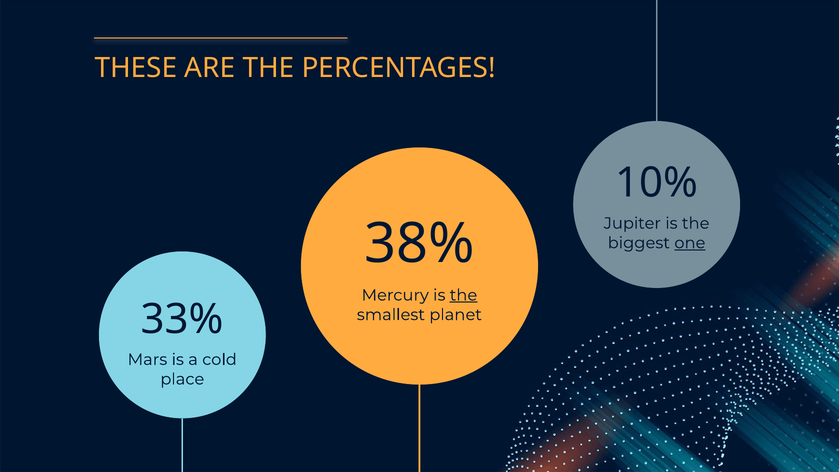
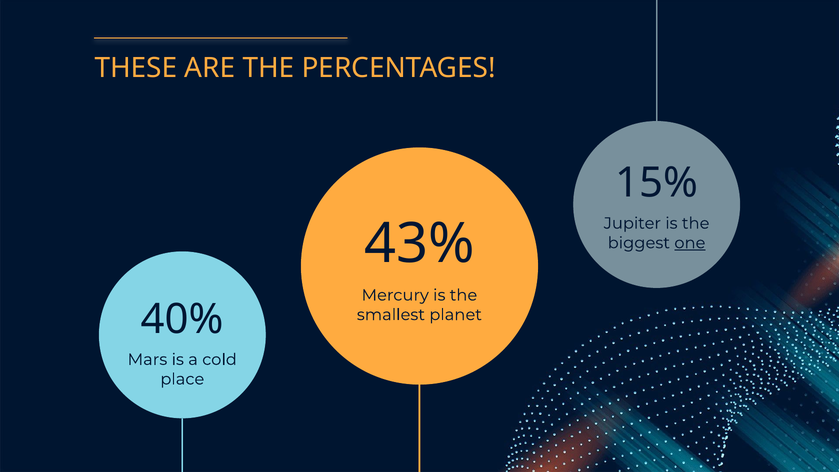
10%: 10% -> 15%
38%: 38% -> 43%
the at (463, 295) underline: present -> none
33%: 33% -> 40%
